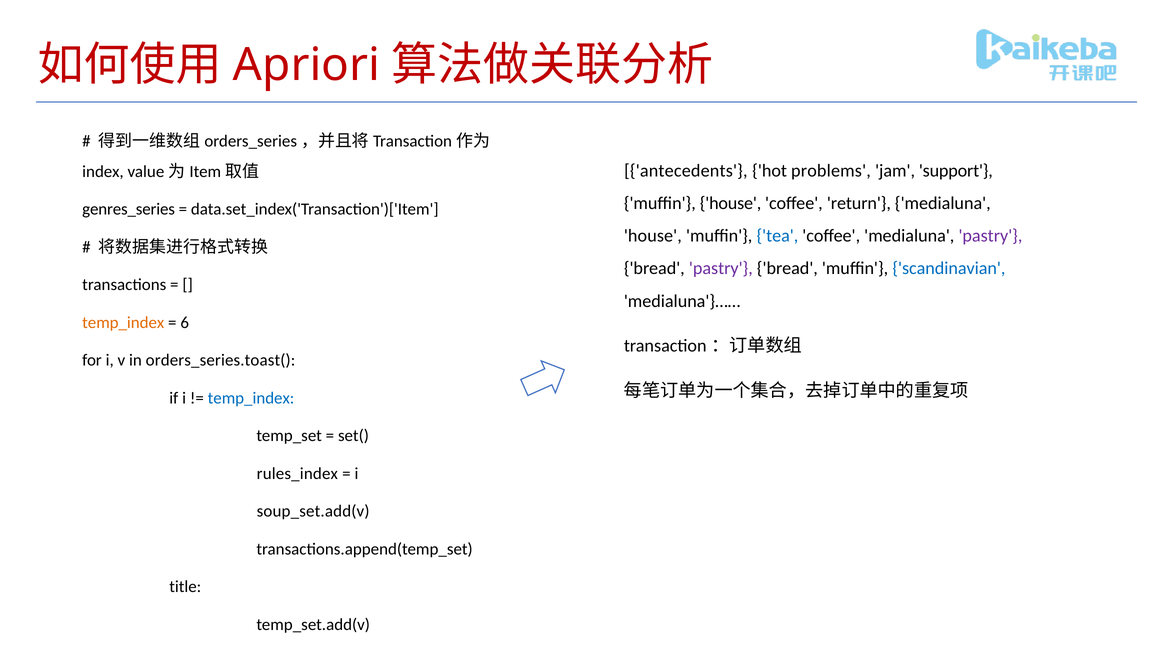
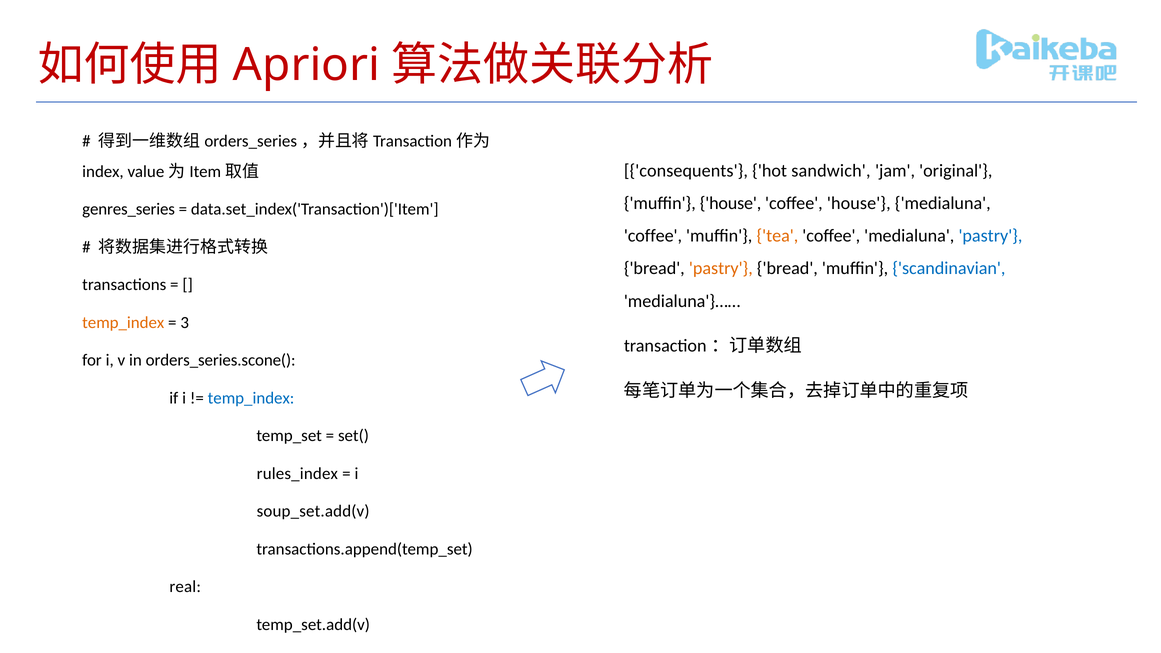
antecedents: antecedents -> consequents
problems: problems -> sandwich
support: support -> original
coffee return: return -> house
house at (653, 236): house -> coffee
tea colour: blue -> orange
pastry at (990, 236) colour: purple -> blue
pastry at (721, 268) colour: purple -> orange
6: 6 -> 3
orders_series.toast(: orders_series.toast( -> orders_series.scone(
title: title -> real
